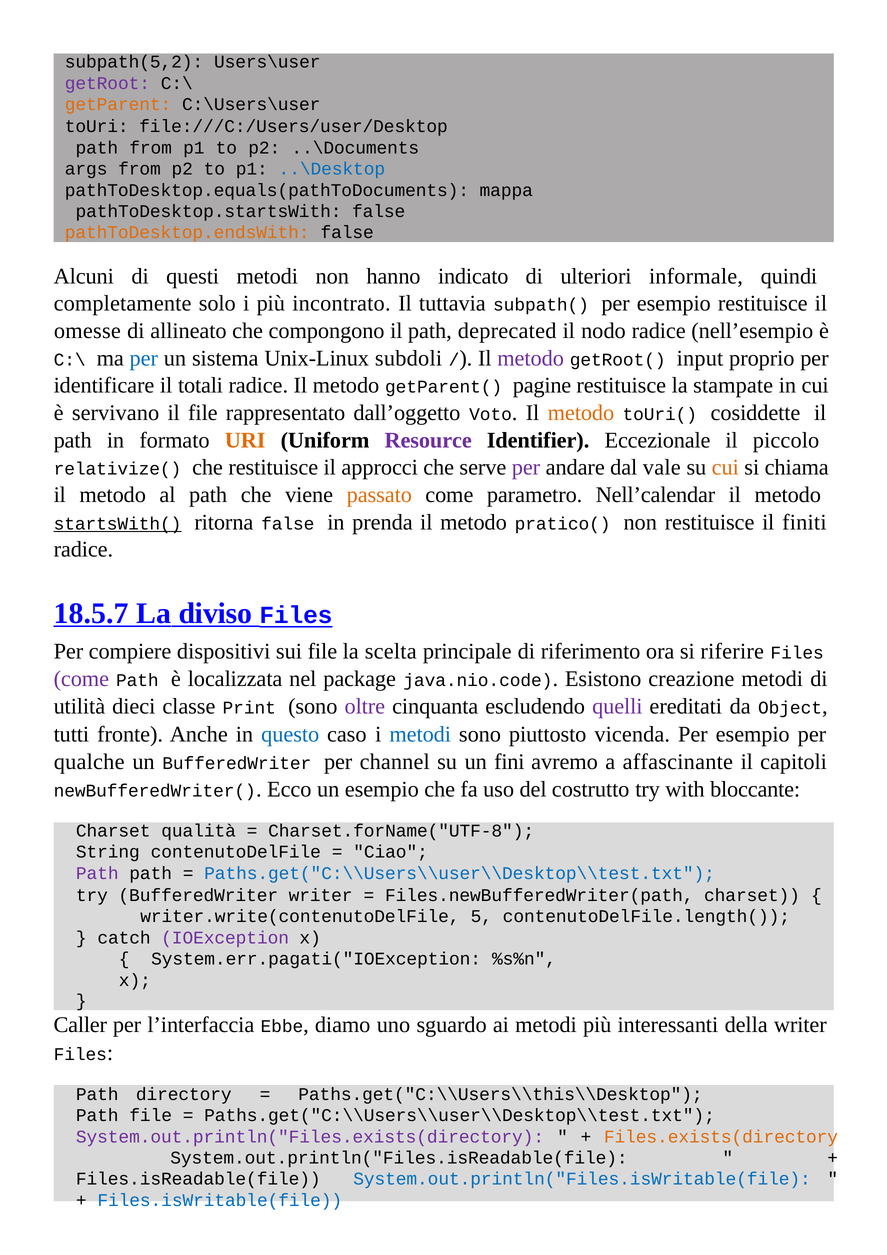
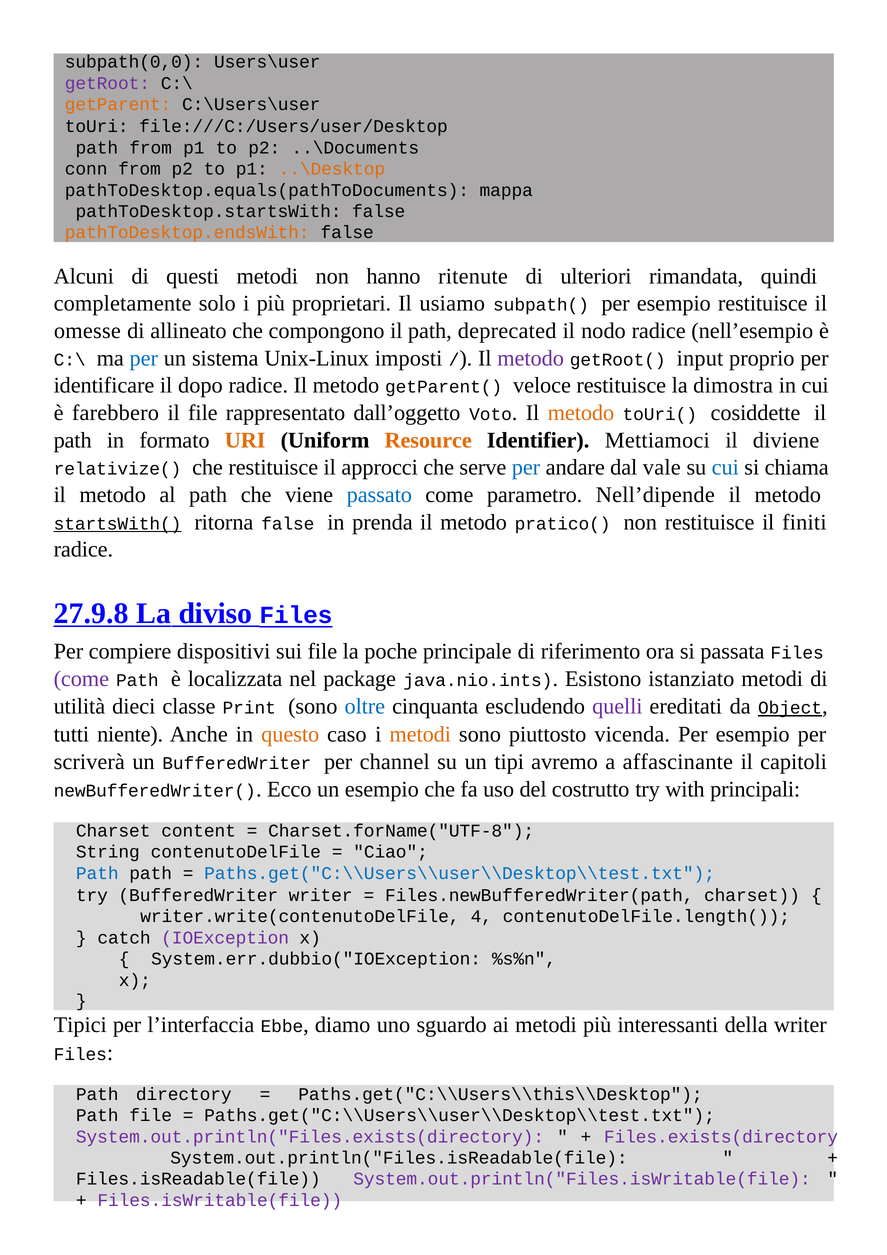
subpath(5,2: subpath(5,2 -> subpath(0,0
args: args -> conn
..\Desktop colour: blue -> orange
indicato: indicato -> ritenute
informale: informale -> rimandata
incontrato: incontrato -> proprietari
tuttavia: tuttavia -> usiamo
subdoli: subdoli -> imposti
totali: totali -> dopo
pagine: pagine -> veloce
stampate: stampate -> dimostra
servivano: servivano -> farebbero
Resource colour: purple -> orange
Eccezionale: Eccezionale -> Mettiamoci
piccolo: piccolo -> diviene
per at (526, 468) colour: purple -> blue
cui at (725, 468) colour: orange -> blue
passato colour: orange -> blue
Nell’calendar: Nell’calendar -> Nell’dipende
18.5.7: 18.5.7 -> 27.9.8
scelta: scelta -> poche
riferire: riferire -> passata
java.nio.code: java.nio.code -> java.nio.ints
creazione: creazione -> istanziato
oltre colour: purple -> blue
Object underline: none -> present
fronte: fronte -> niente
questo colour: blue -> orange
metodi at (420, 734) colour: blue -> orange
qualche: qualche -> scriverà
fini: fini -> tipi
bloccante: bloccante -> principali
qualità: qualità -> content
Path at (97, 873) colour: purple -> blue
5: 5 -> 4
System.err.pagati("IOException: System.err.pagati("IOException -> System.err.dubbio("IOException
Caller: Caller -> Tipici
Files.exists(directory colour: orange -> purple
System.out.println("Files.isWritable(file colour: blue -> purple
Files.isWritable(file colour: blue -> purple
